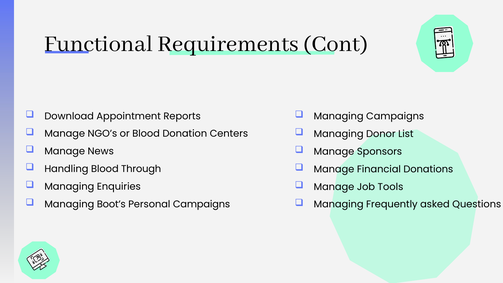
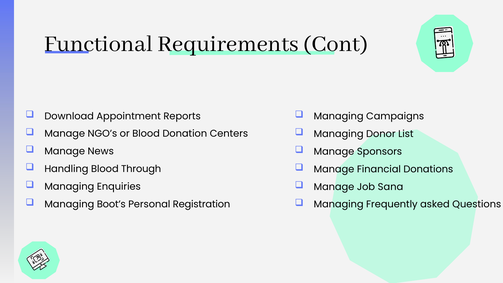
Tools: Tools -> Sana
Personal Campaigns: Campaigns -> Registration
